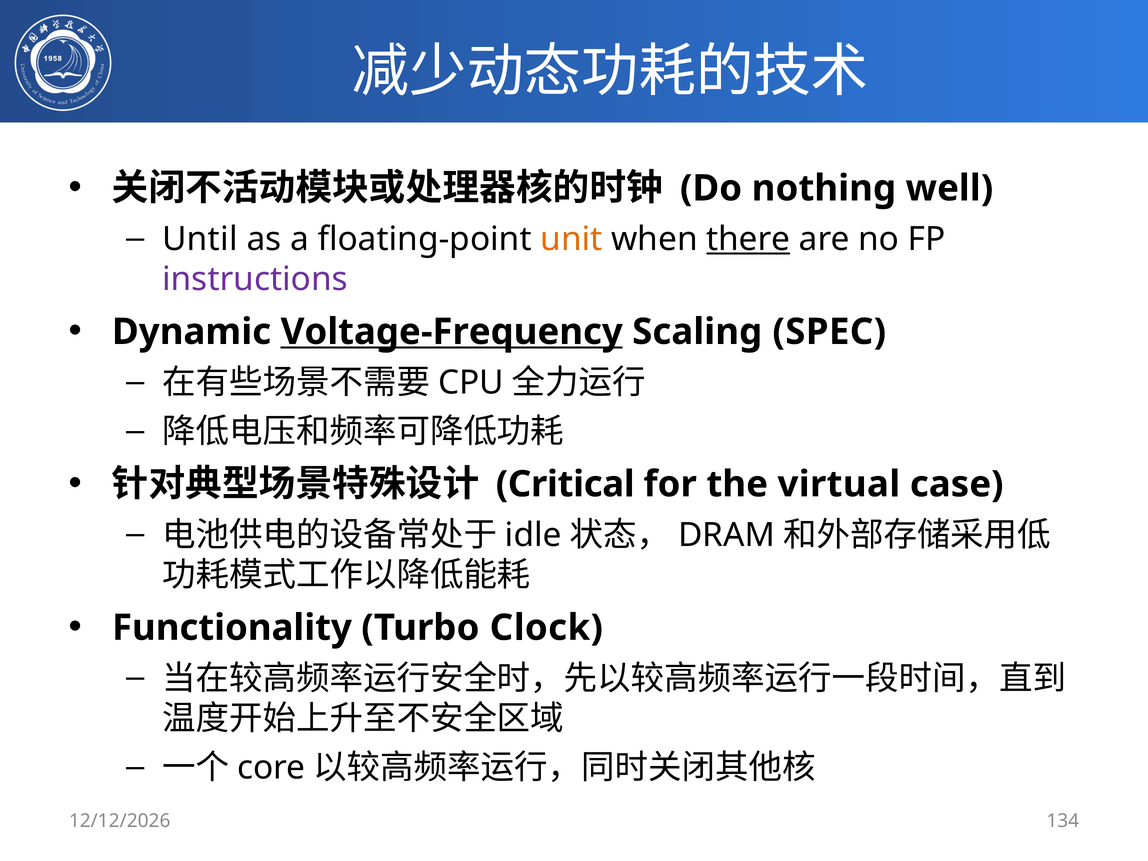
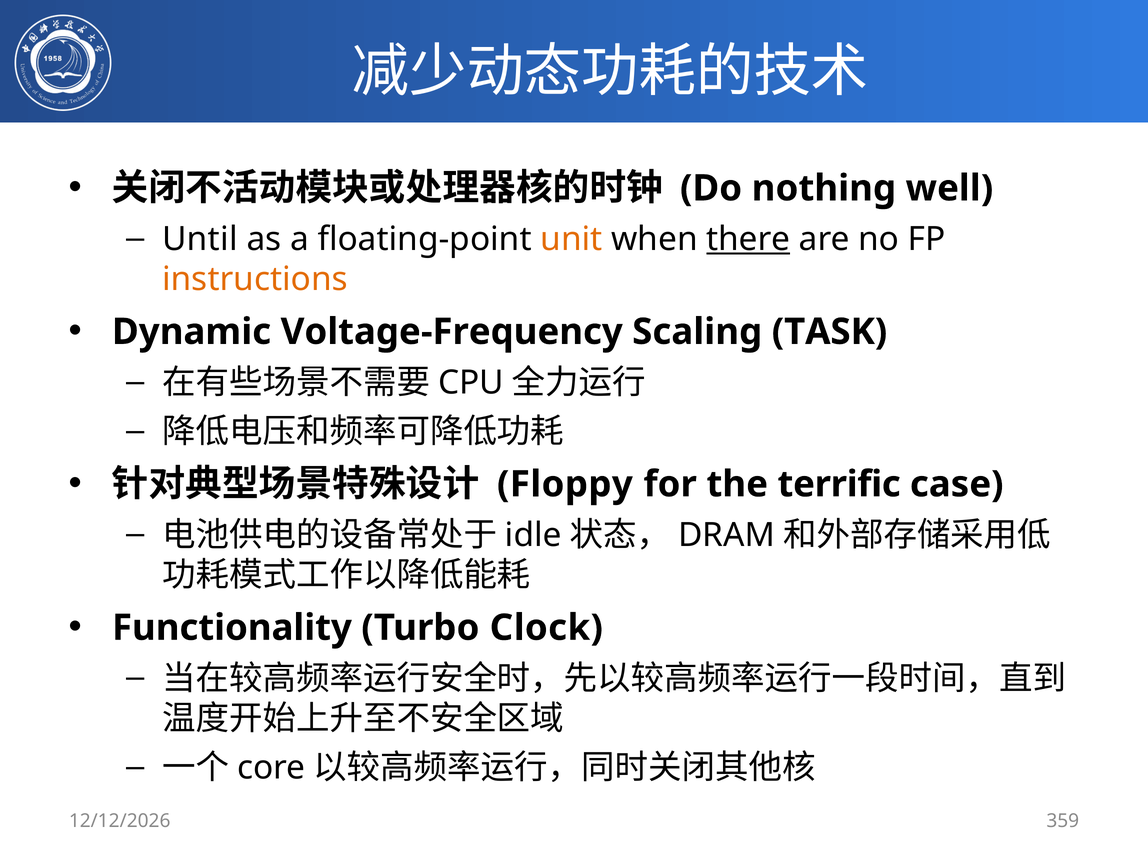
instructions colour: purple -> orange
Voltage-Frequency underline: present -> none
SPEC: SPEC -> TASK
Critical: Critical -> Floppy
virtual: virtual -> terrific
134: 134 -> 359
